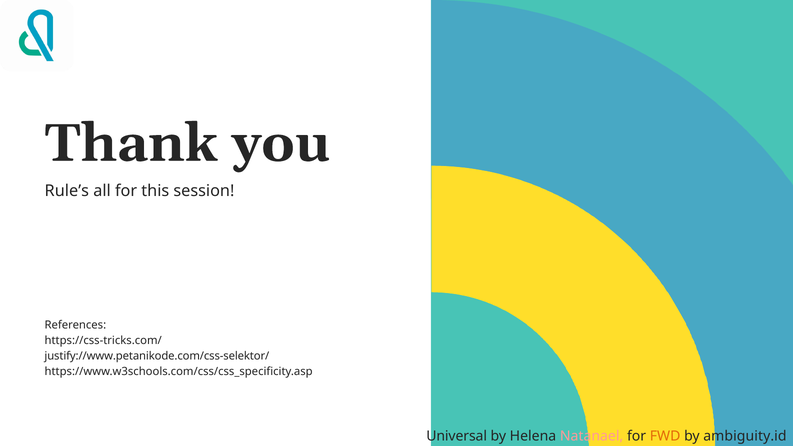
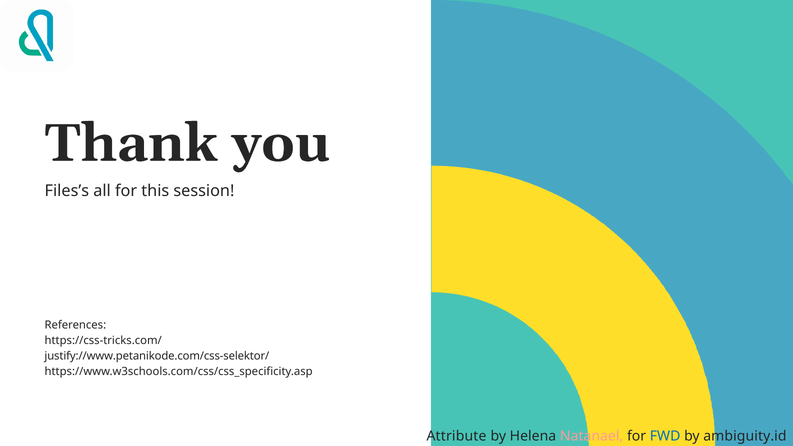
Rule’s: Rule’s -> Files’s
Universal: Universal -> Attribute
FWD colour: orange -> blue
